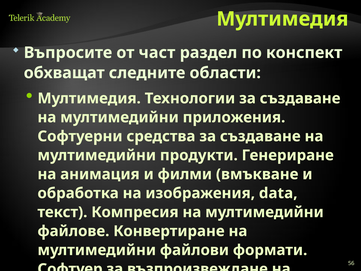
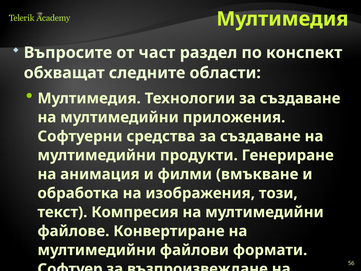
data: data -> този
